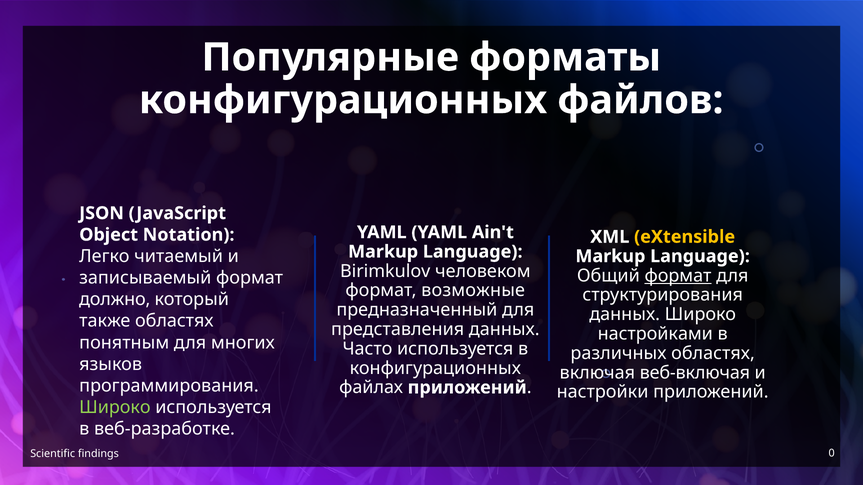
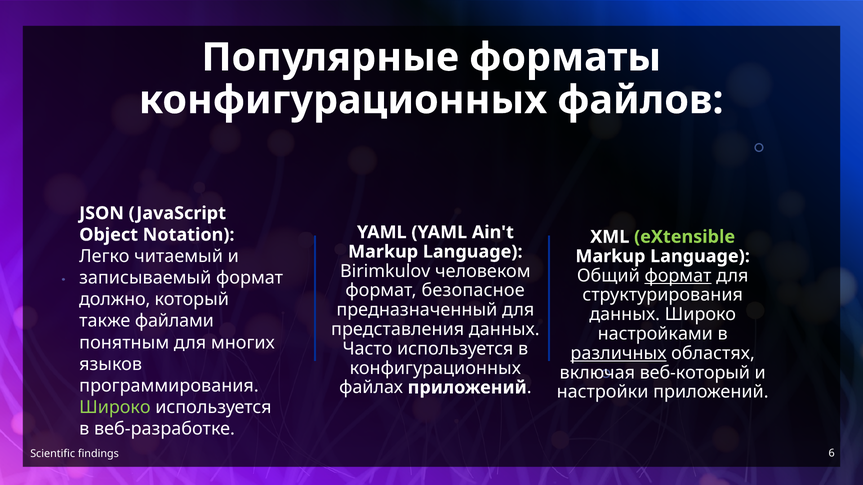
eXtensible colour: yellow -> light green
возможные: возможные -> безопасное
также областях: областях -> файлами
различных underline: none -> present
веб-включая: веб-включая -> веб-который
0: 0 -> 6
